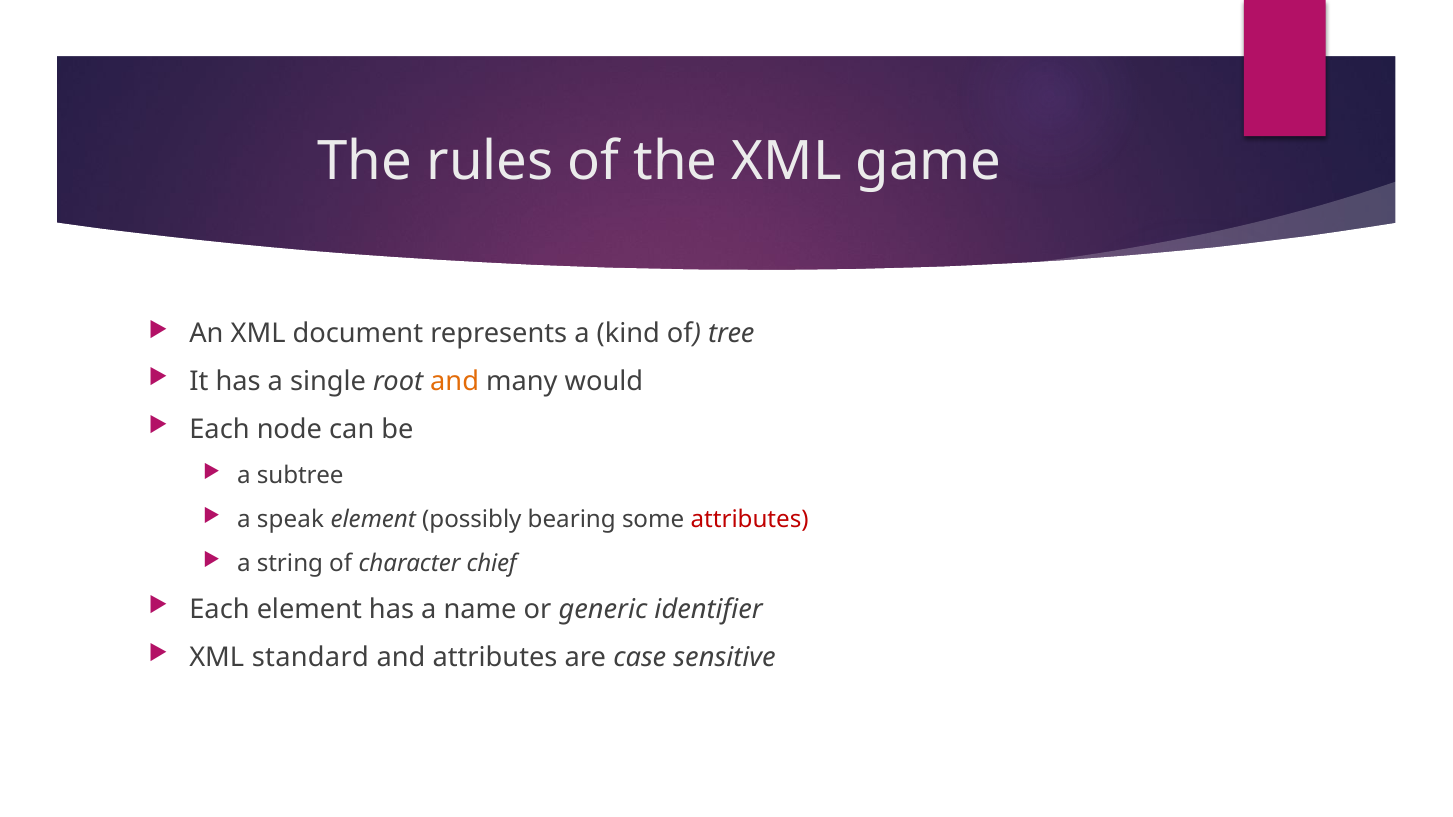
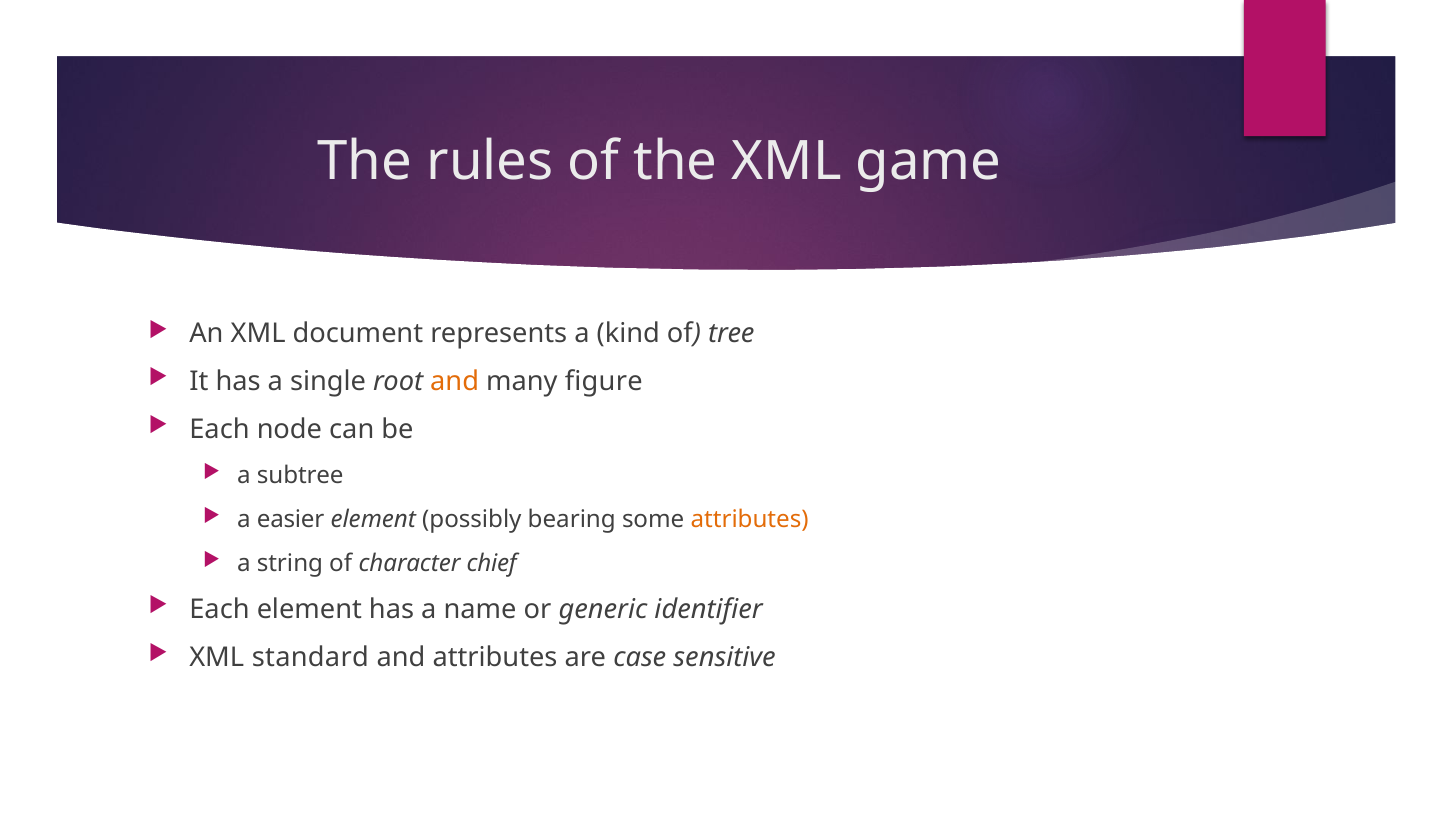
would: would -> figure
speak: speak -> easier
attributes at (750, 520) colour: red -> orange
